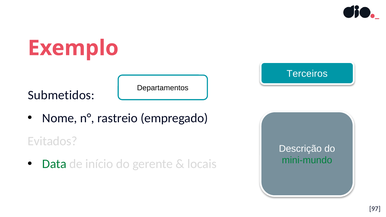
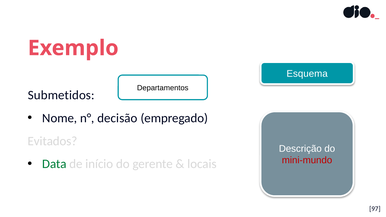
Terceiros: Terceiros -> Esquema
rastreio: rastreio -> decisão
mini-mundo colour: green -> red
